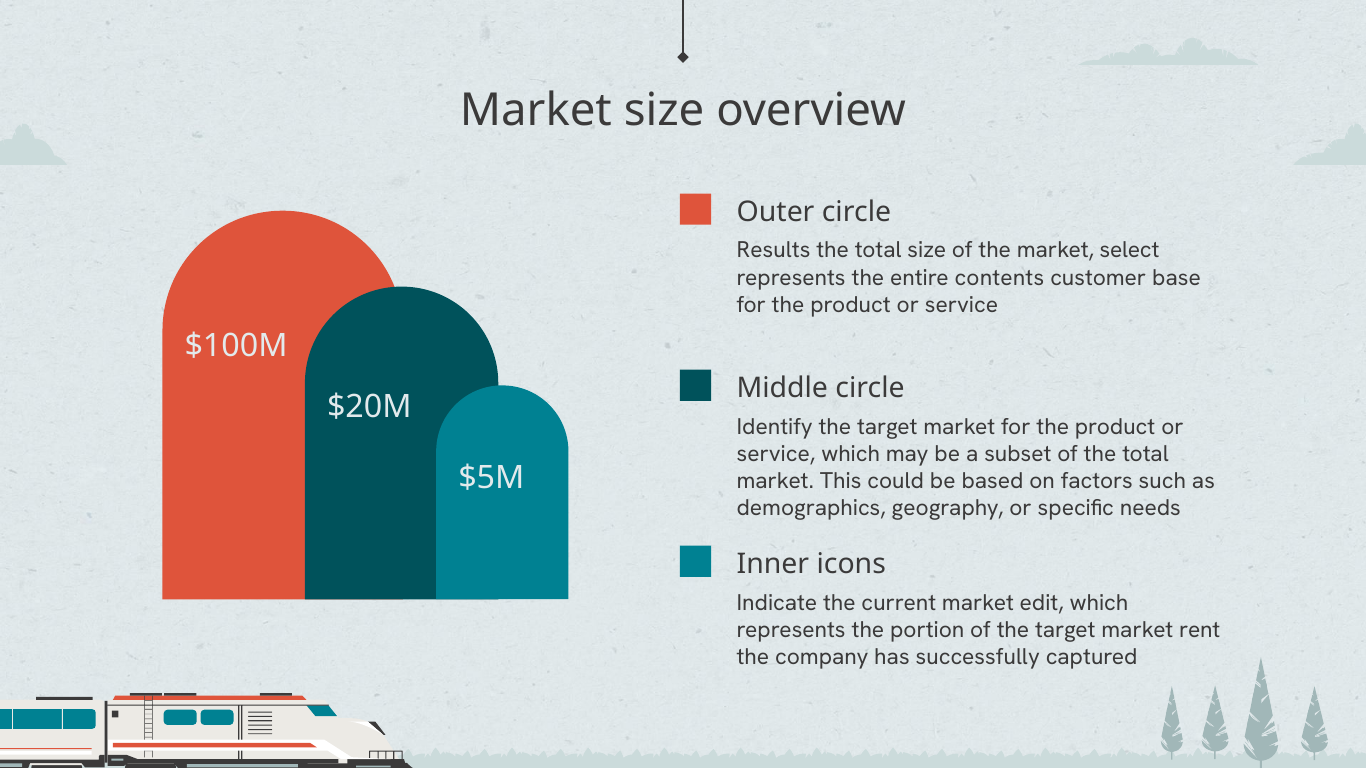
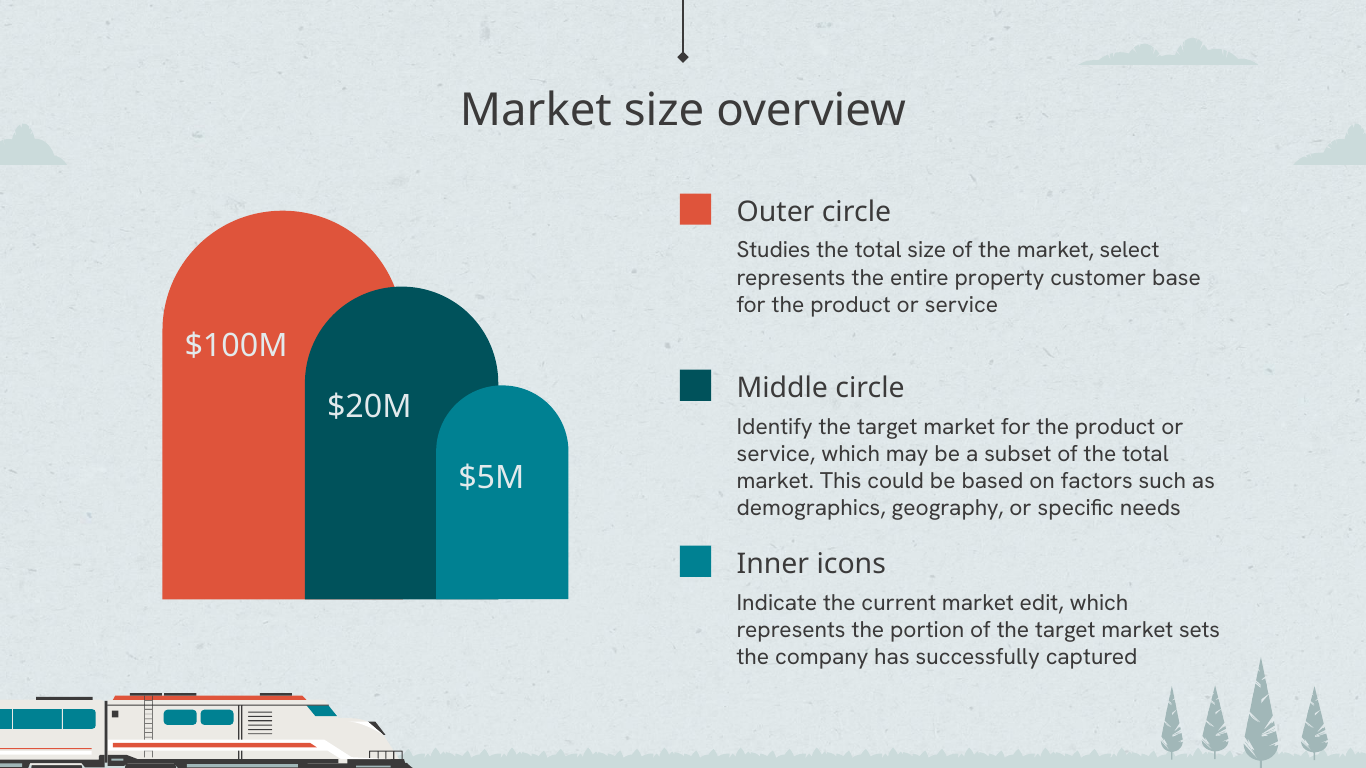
Results: Results -> Studies
contents: contents -> property
rent: rent -> sets
